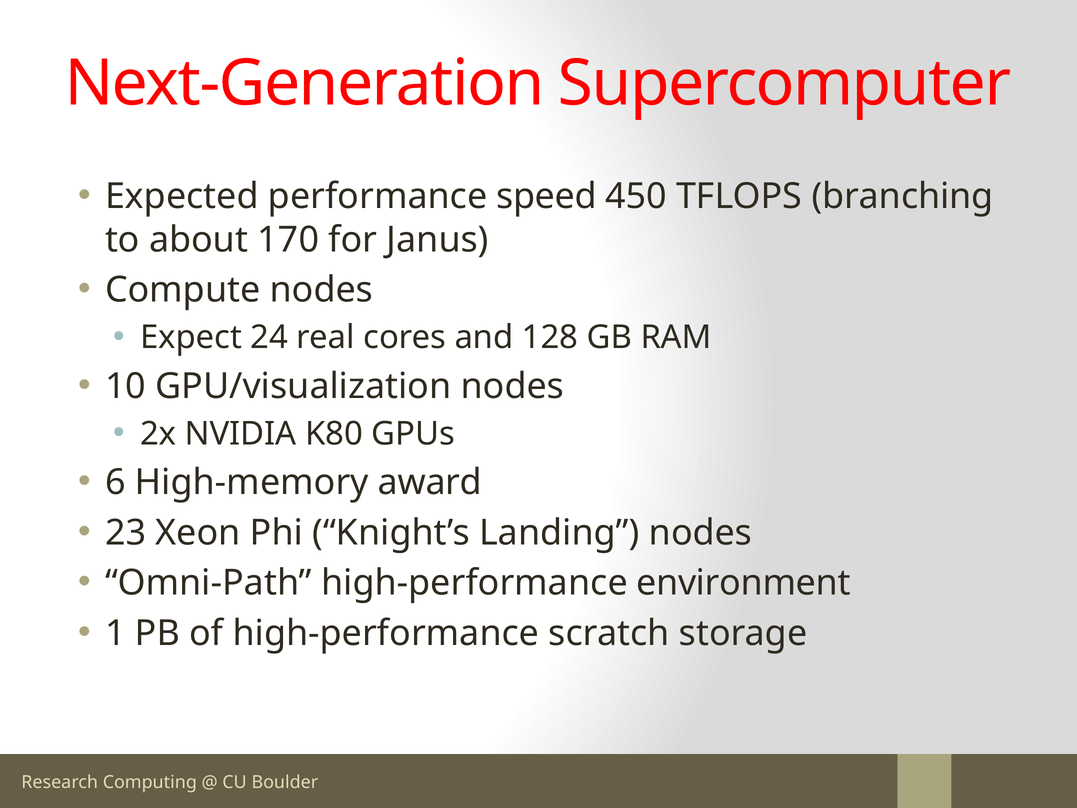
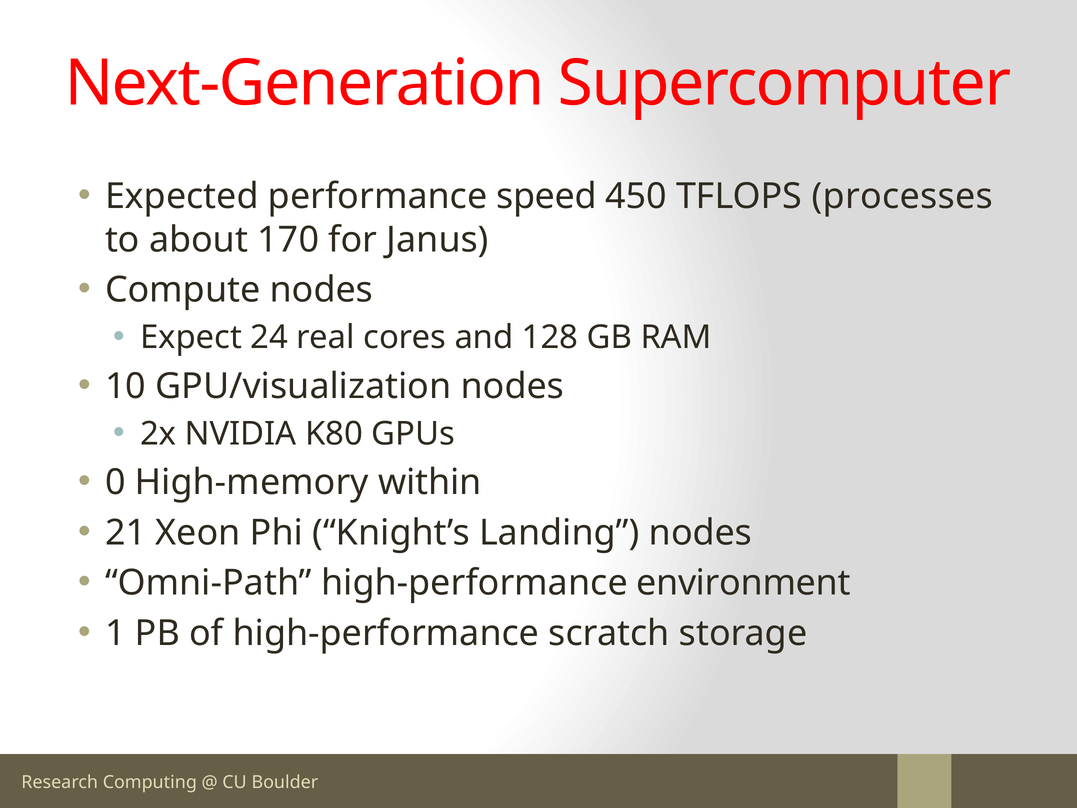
branching: branching -> processes
6: 6 -> 0
award: award -> within
23: 23 -> 21
